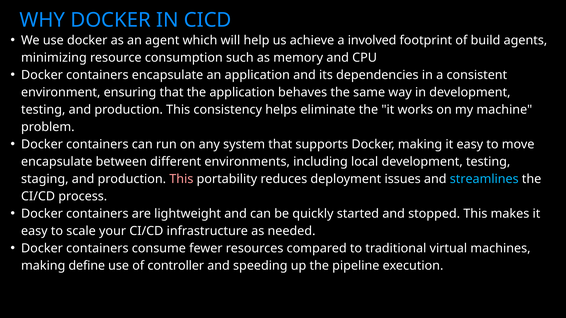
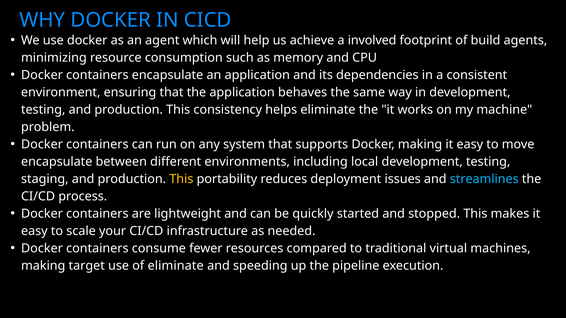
This at (181, 179) colour: pink -> yellow
define: define -> target
of controller: controller -> eliminate
